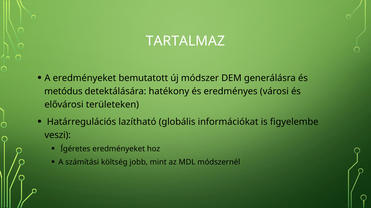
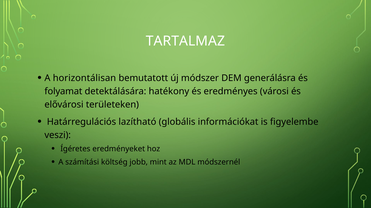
A eredményeket: eredményeket -> horizontálisan
metódus: metódus -> folyamat
